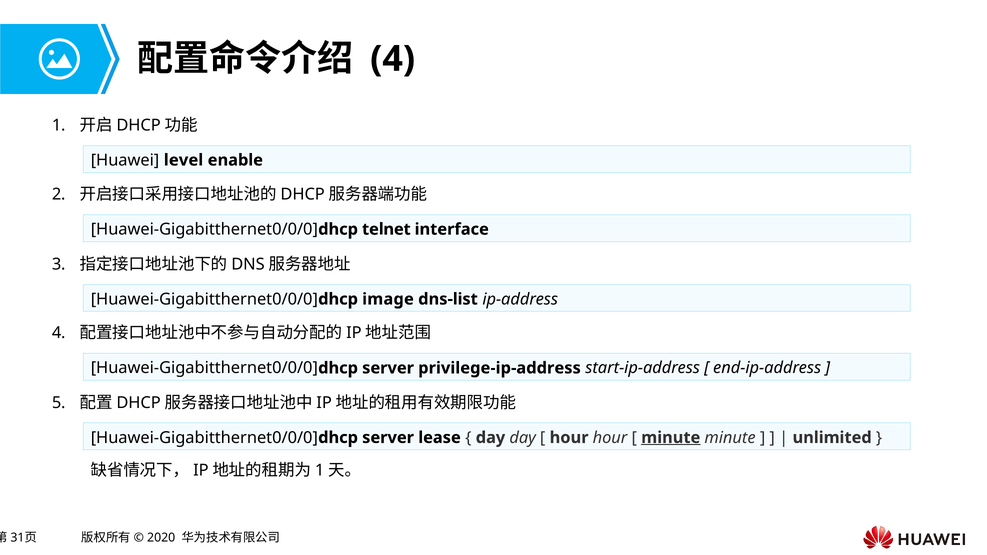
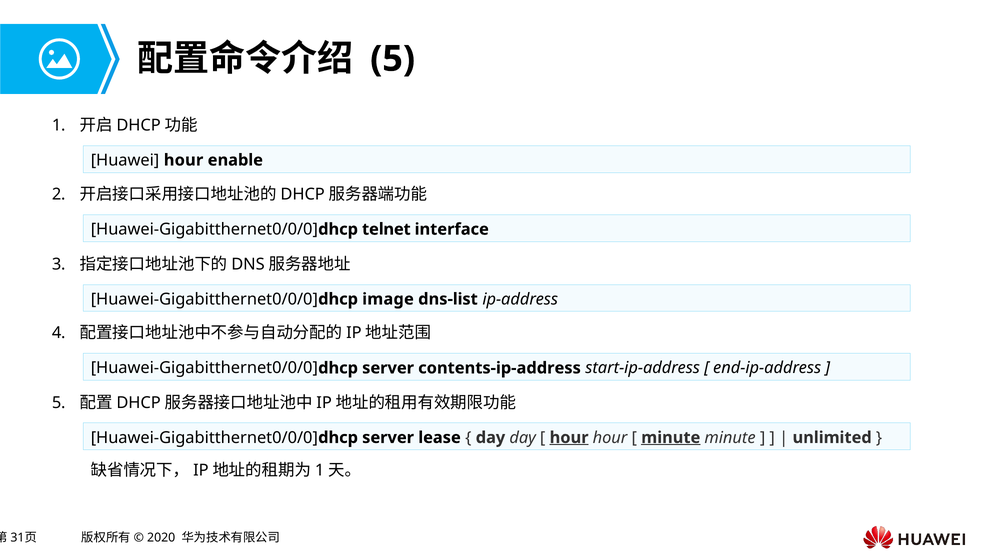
4 at (393, 59): 4 -> 5
Huawei level: level -> hour
privilege-ip-address: privilege-ip-address -> contents-ip-address
hour at (569, 438) underline: none -> present
